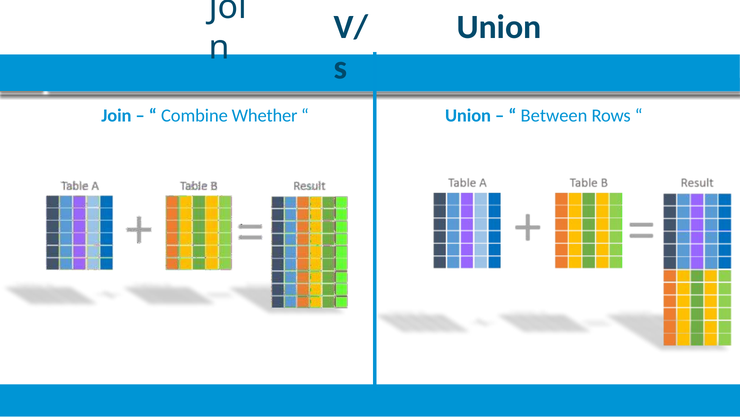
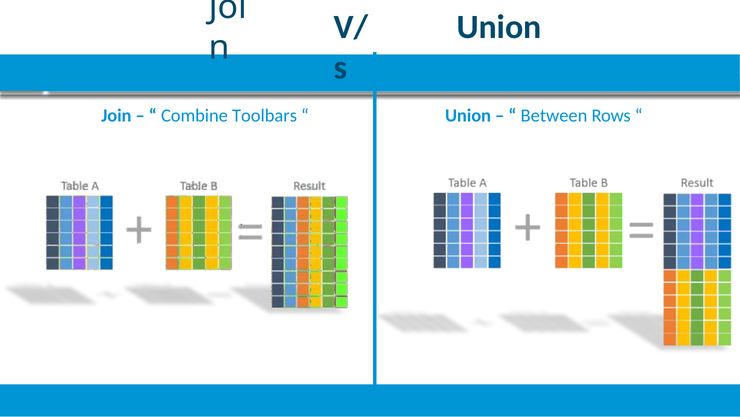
Whether: Whether -> Toolbars
